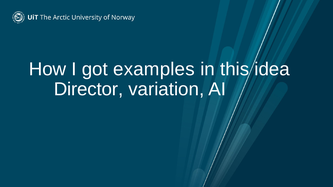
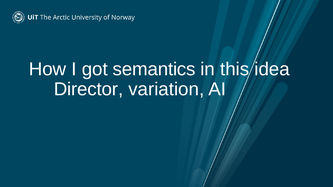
examples: examples -> semantics
